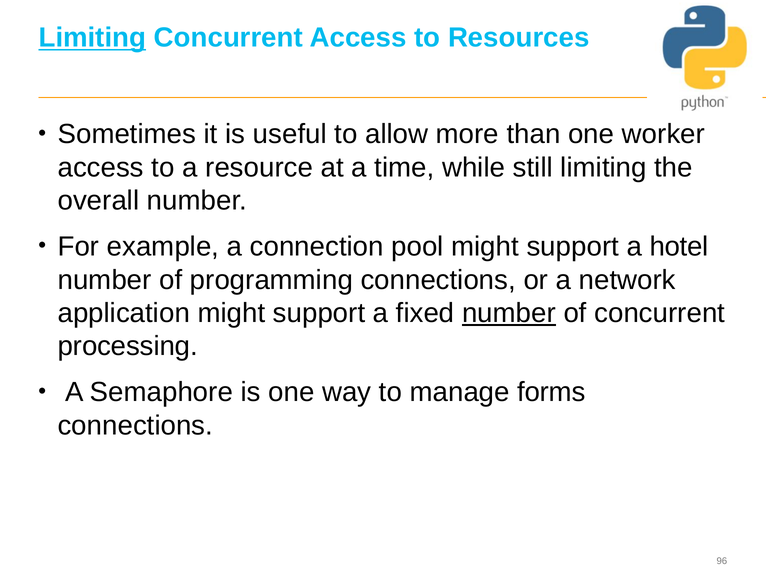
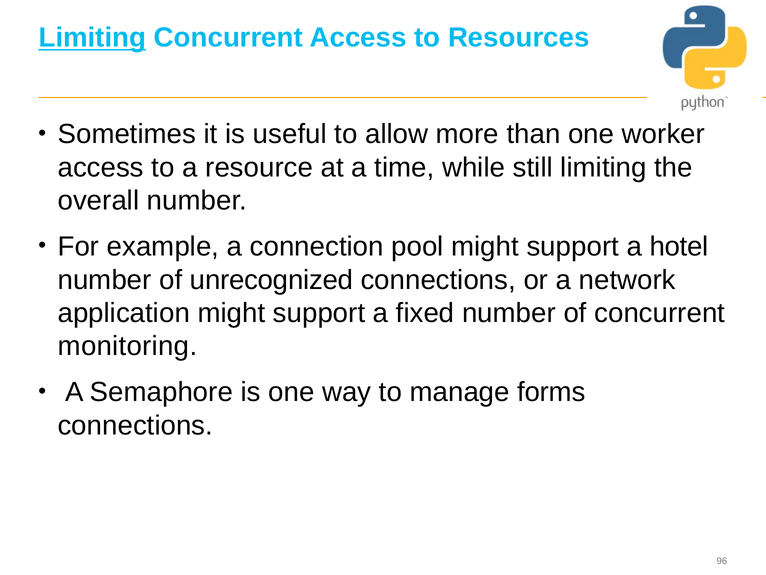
programming: programming -> unrecognized
number at (509, 313) underline: present -> none
processing: processing -> monitoring
